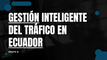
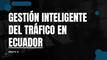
GESTIÓN underline: present -> none
